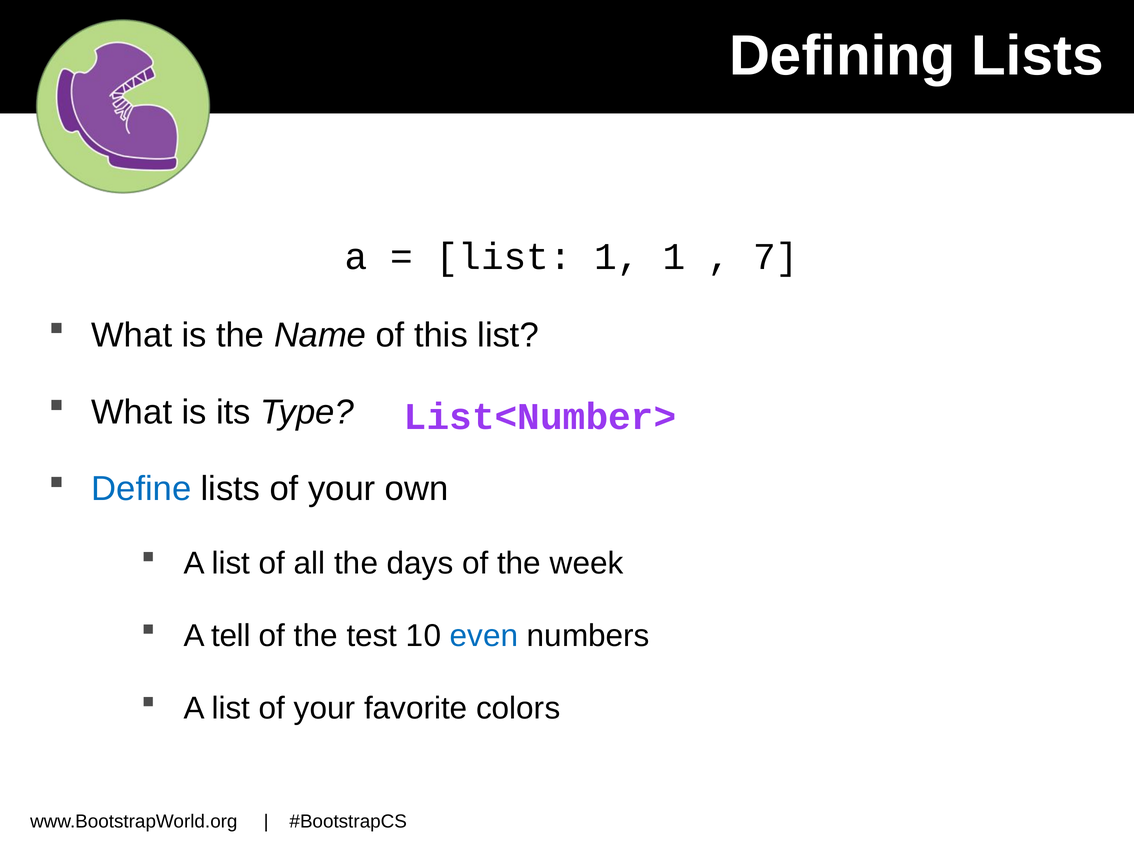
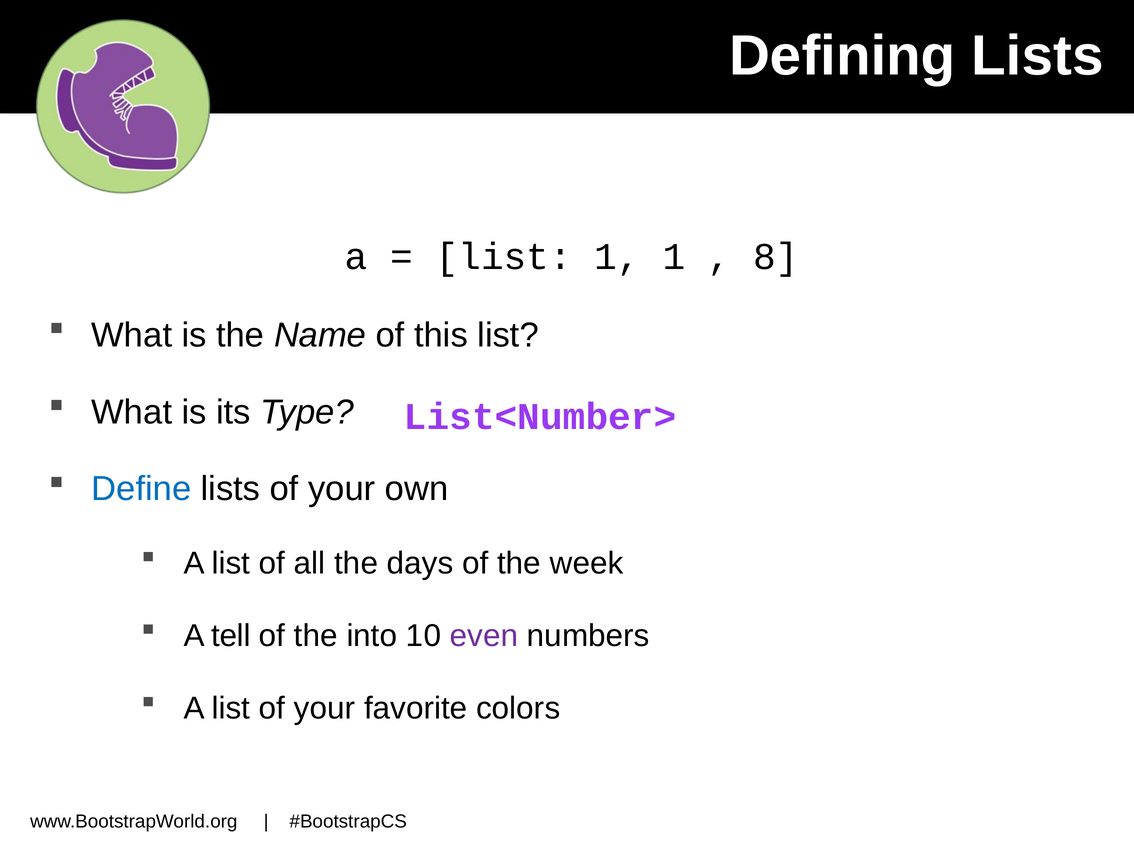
7: 7 -> 8
test: test -> into
even colour: blue -> purple
